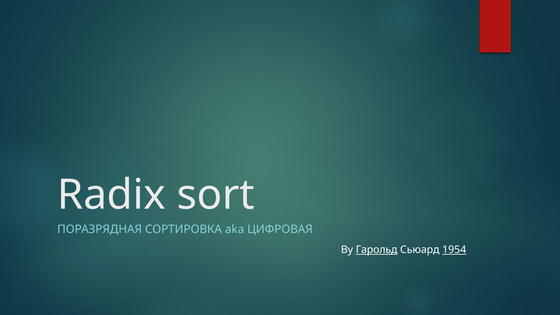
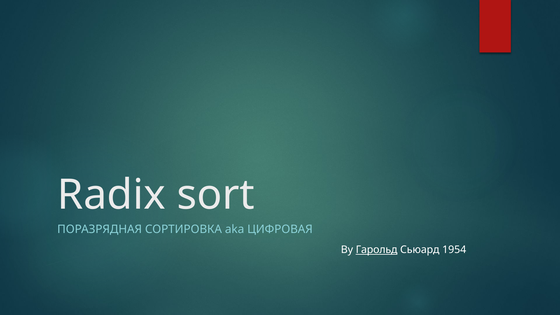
1954 underline: present -> none
